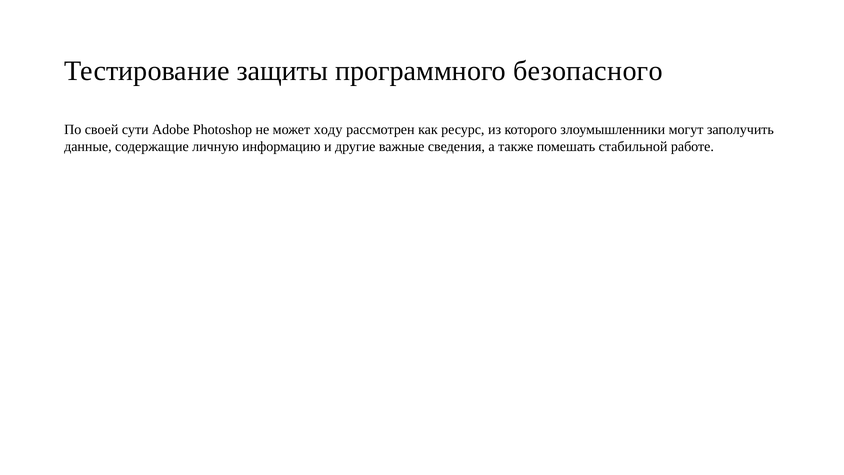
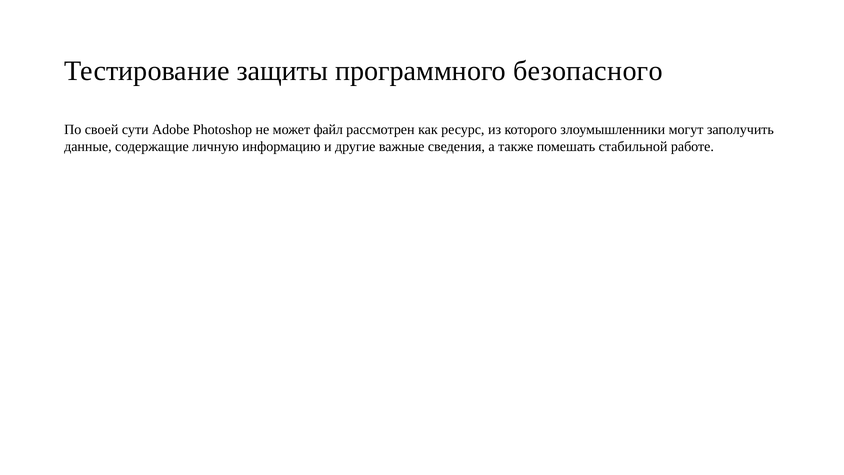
ходу: ходу -> файл
